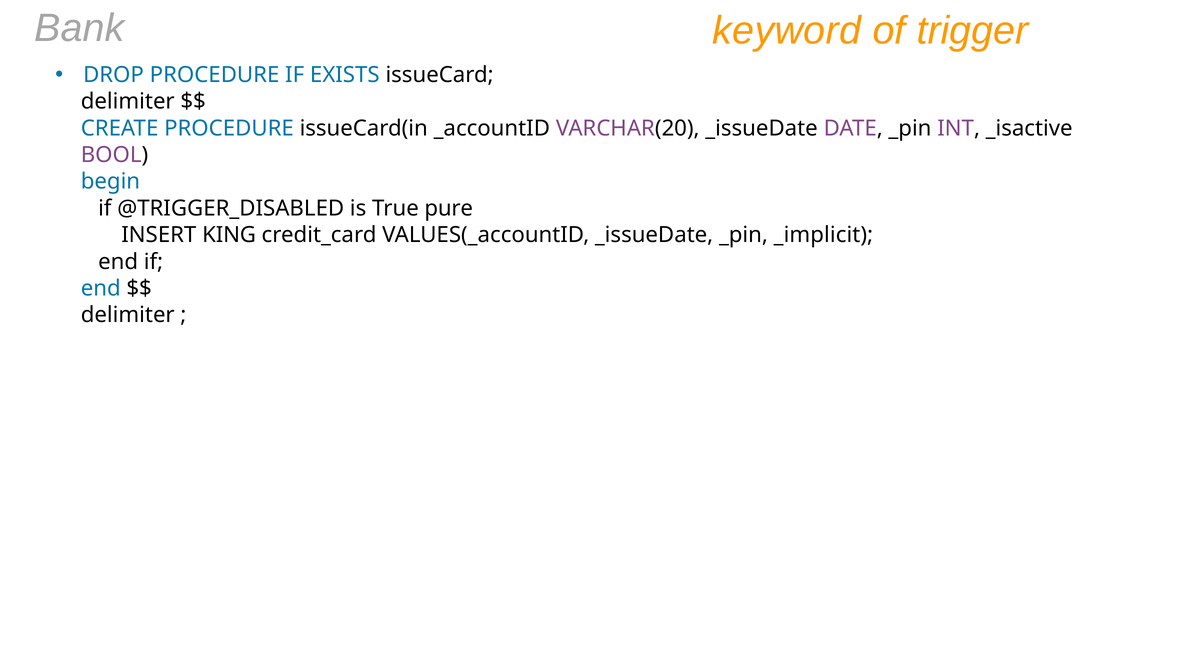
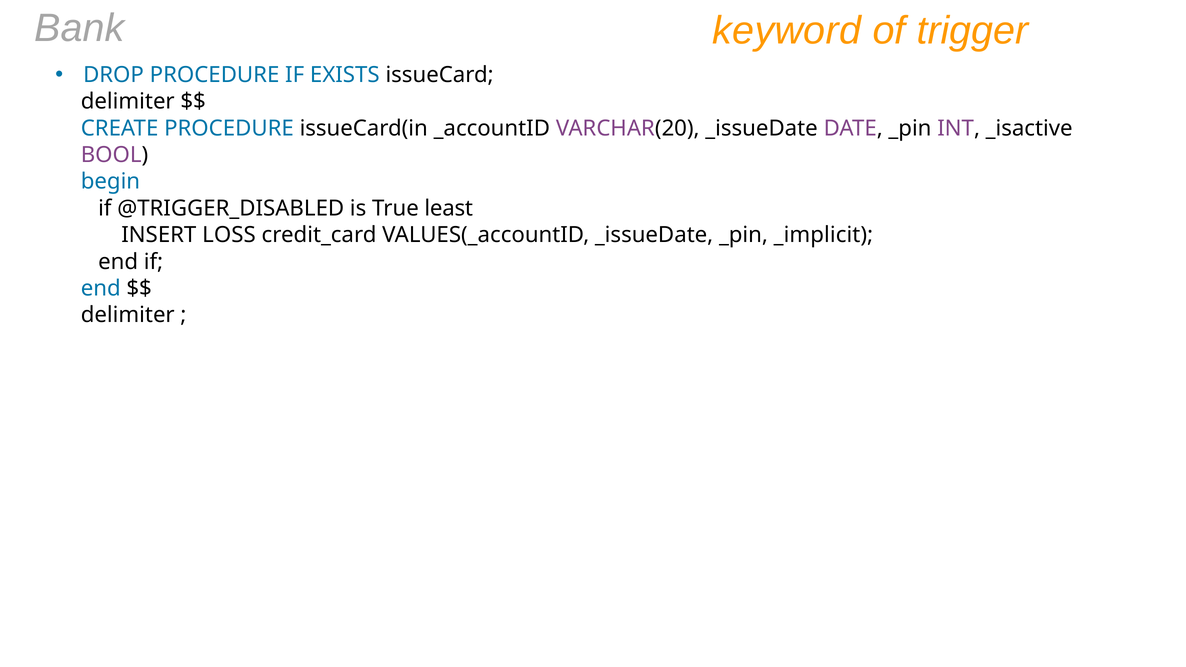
pure: pure -> least
KING: KING -> LOSS
